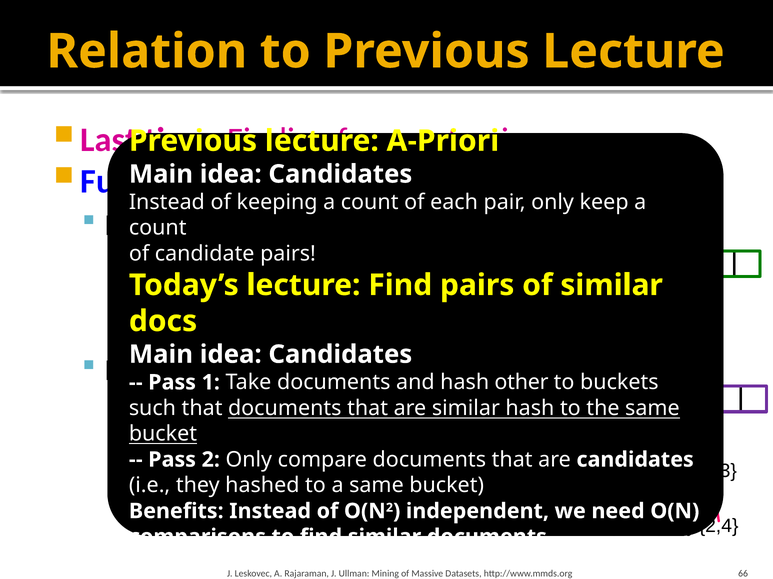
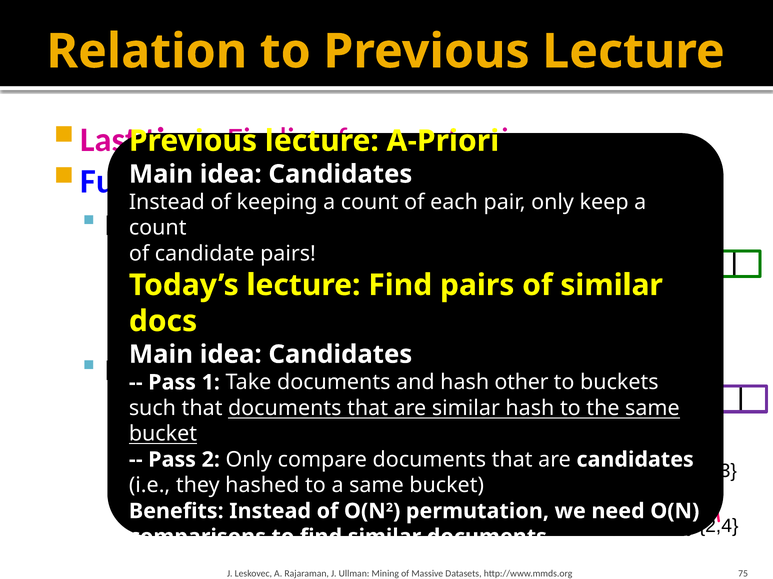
independent: independent -> permutation
66: 66 -> 75
